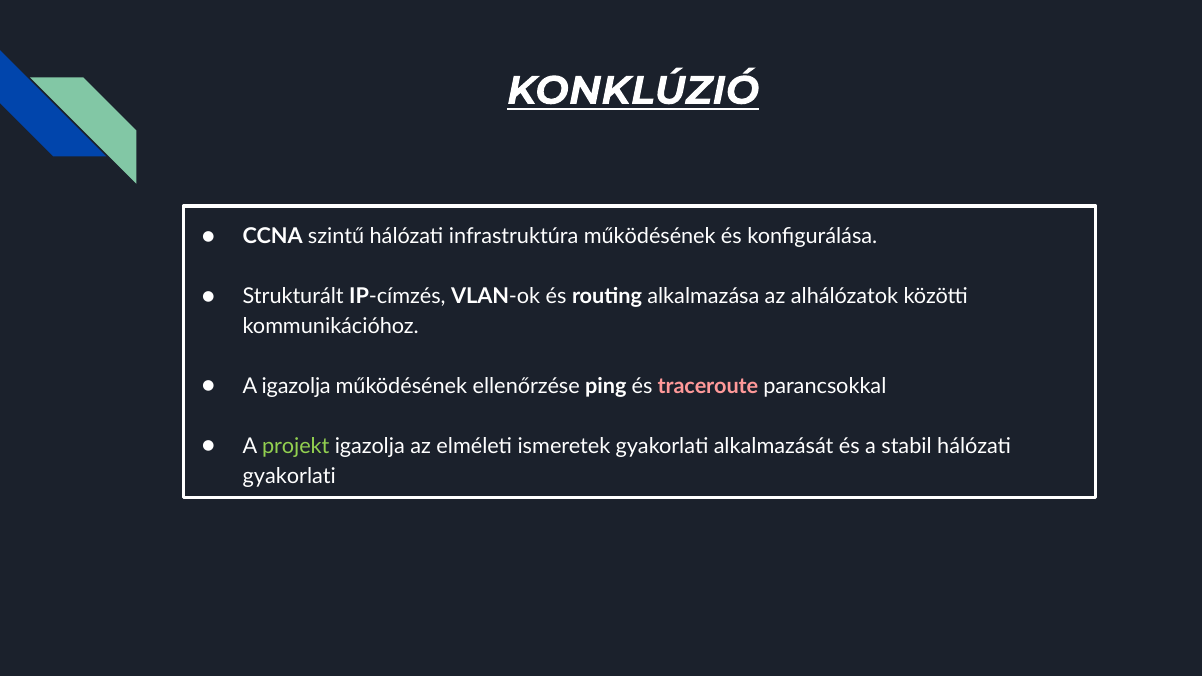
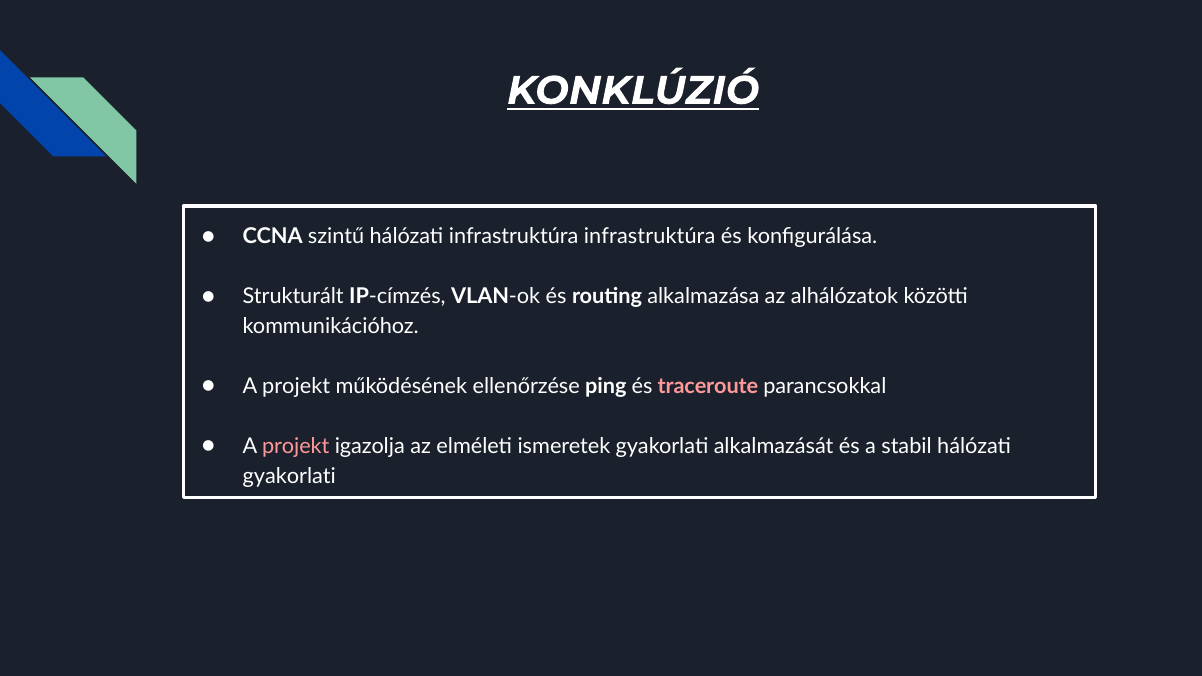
infrastruktúra működésének: működésének -> infrastruktúra
igazolja at (296, 386): igazolja -> projekt
projekt at (296, 446) colour: light green -> pink
